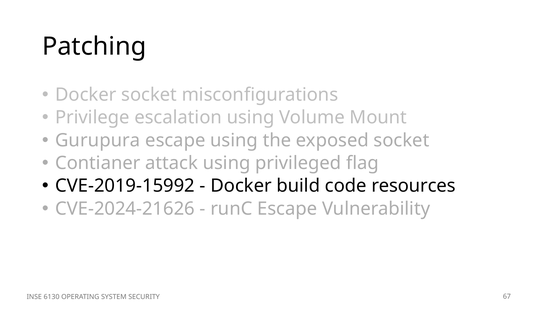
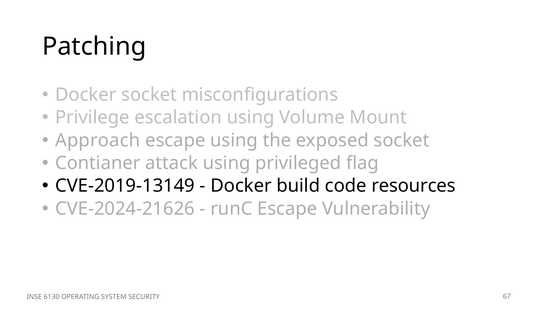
Gurupura: Gurupura -> Approach
CVE-2019-15992: CVE-2019-15992 -> CVE-2019-13149
